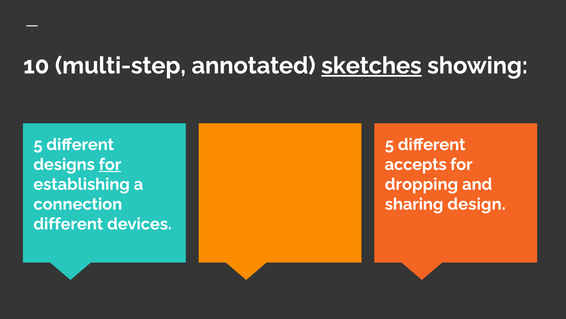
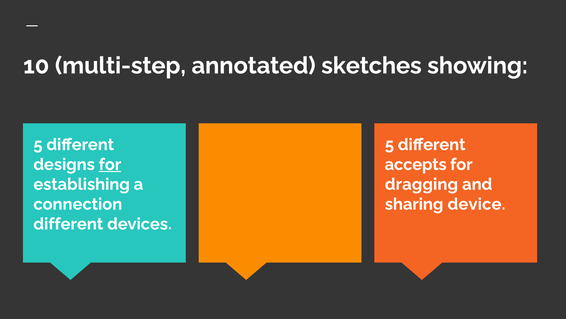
sketches underline: present -> none
dropping: dropping -> dragging
design: design -> device
